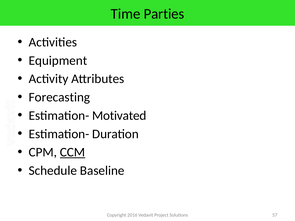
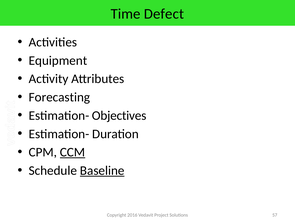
Parties: Parties -> Defect
Motivated: Motivated -> Objectives
Baseline underline: none -> present
